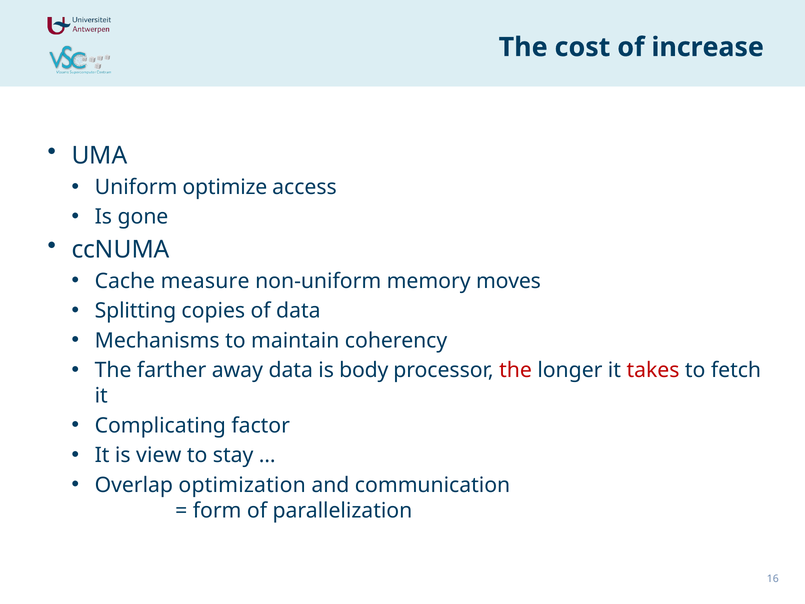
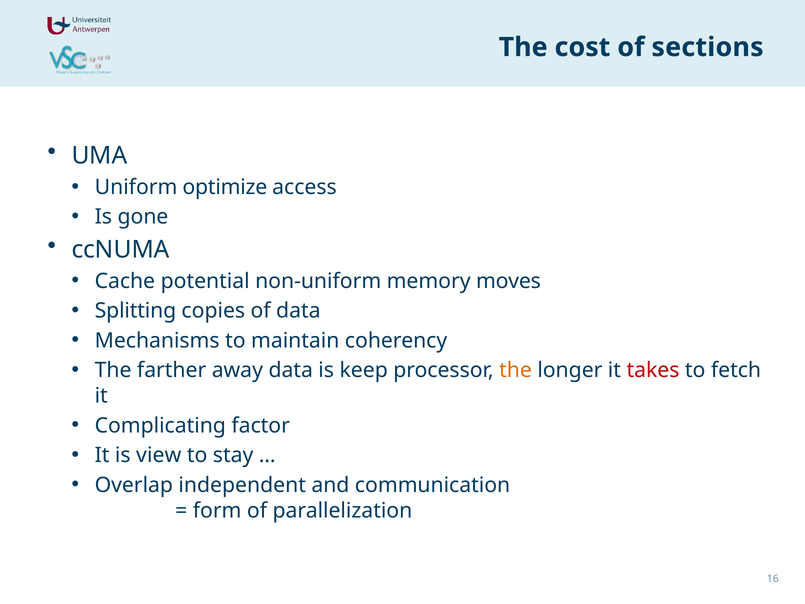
increase: increase -> sections
measure: measure -> potential
body: body -> keep
the at (516, 370) colour: red -> orange
optimization: optimization -> independent
